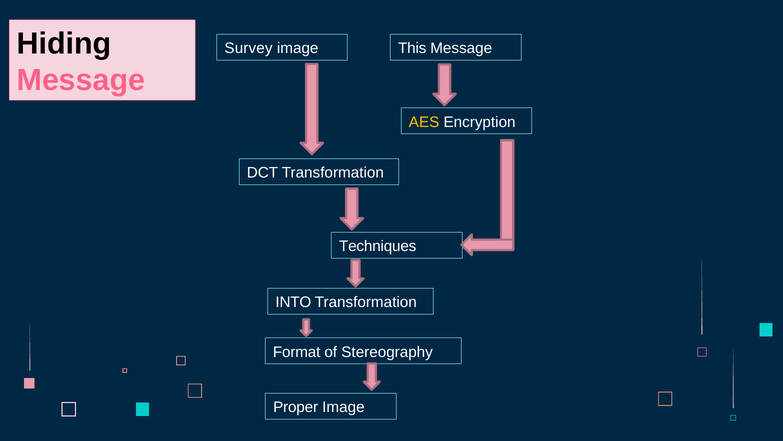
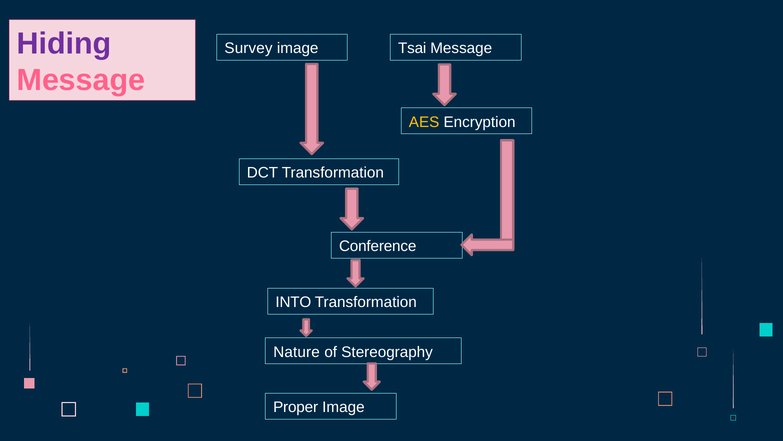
Hiding colour: black -> purple
This: This -> Tsai
Techniques: Techniques -> Conference
Format: Format -> Nature
